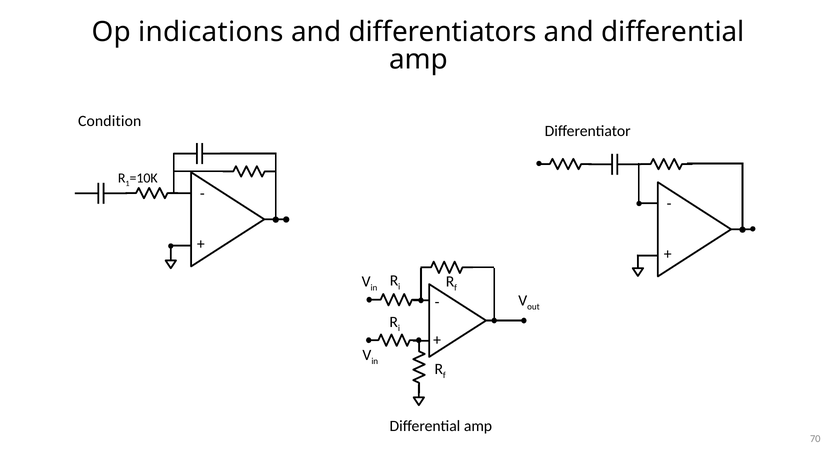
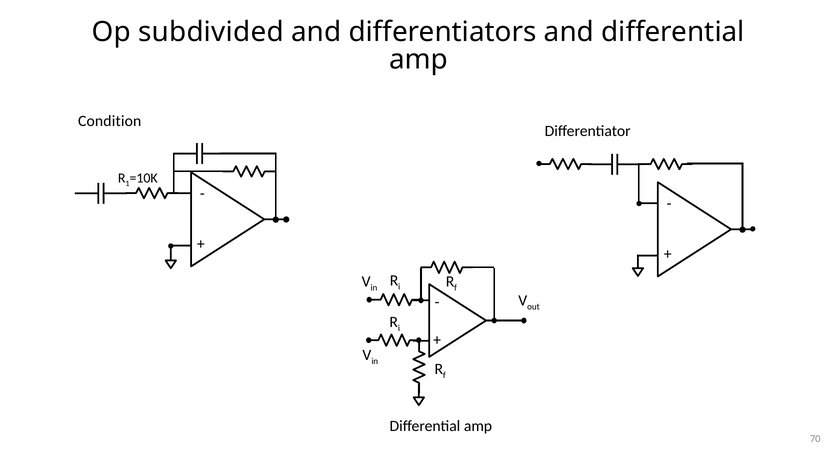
indications: indications -> subdivided
